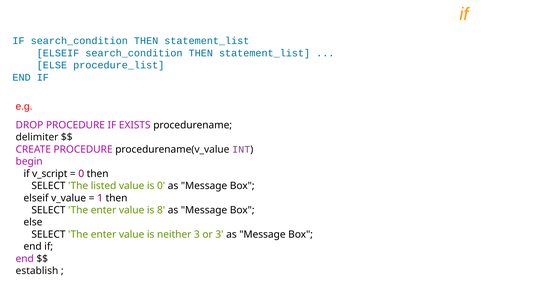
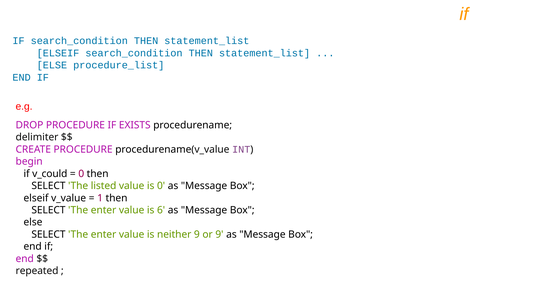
v_script: v_script -> v_could
8: 8 -> 6
neither 3: 3 -> 9
or 3: 3 -> 9
establish: establish -> repeated
